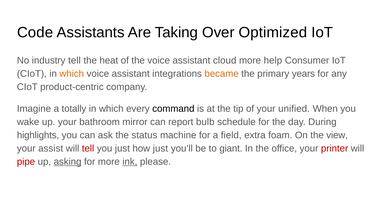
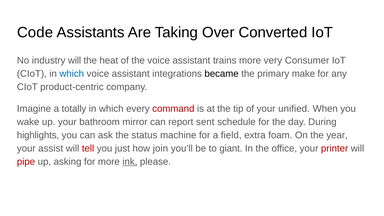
Optimized: Optimized -> Converted
industry tell: tell -> will
cloud: cloud -> trains
help: help -> very
which at (72, 74) colour: orange -> blue
became colour: orange -> black
years: years -> make
command colour: black -> red
bulb: bulb -> sent
view: view -> year
how just: just -> join
asking underline: present -> none
